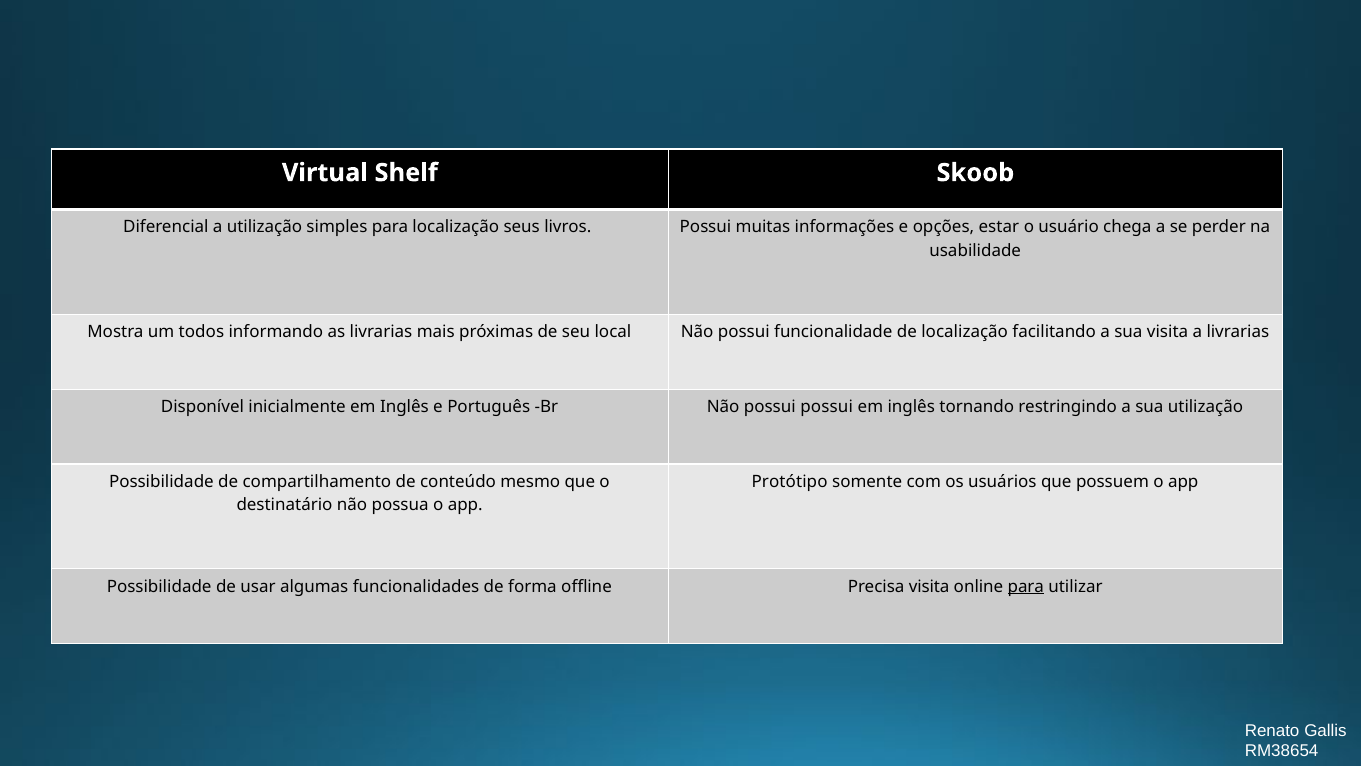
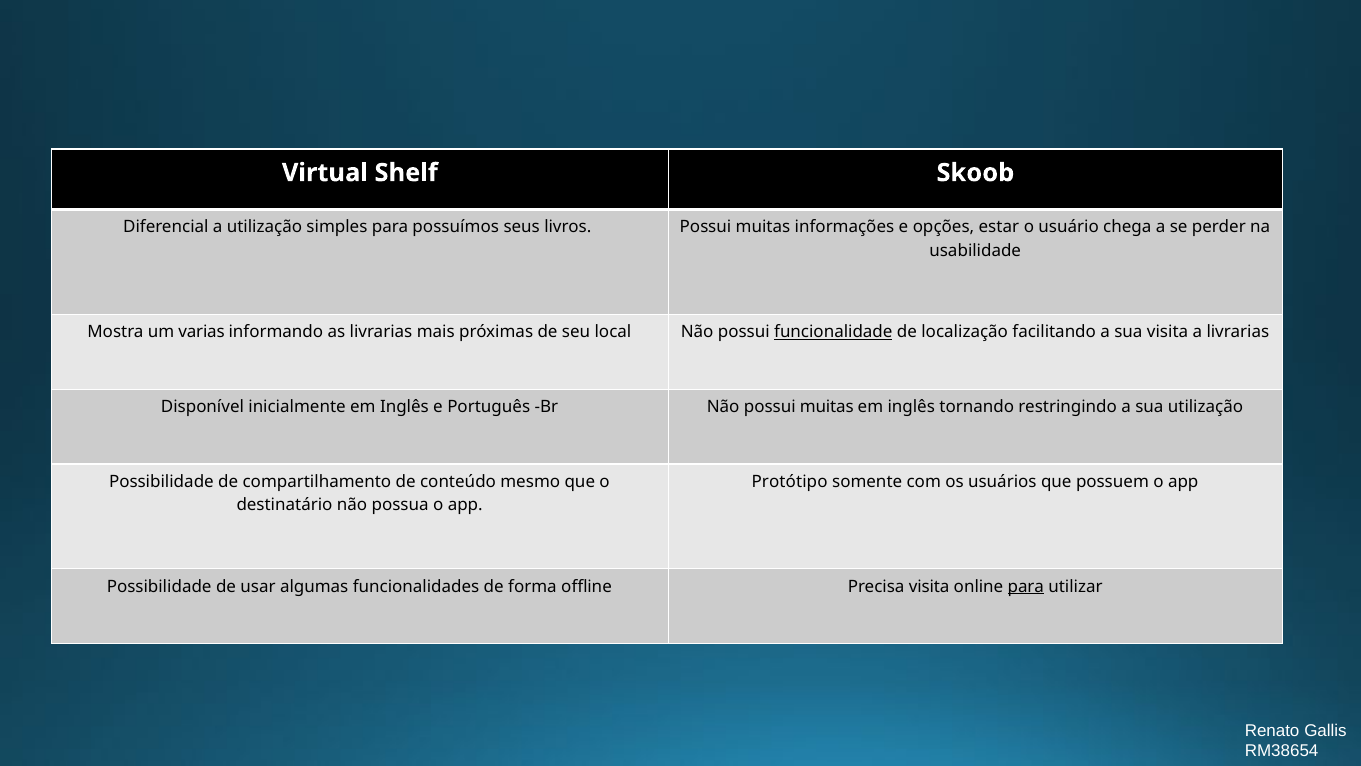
para localização: localização -> possuímos
todos: todos -> varias
funcionalidade underline: none -> present
Não possui possui: possui -> muitas
